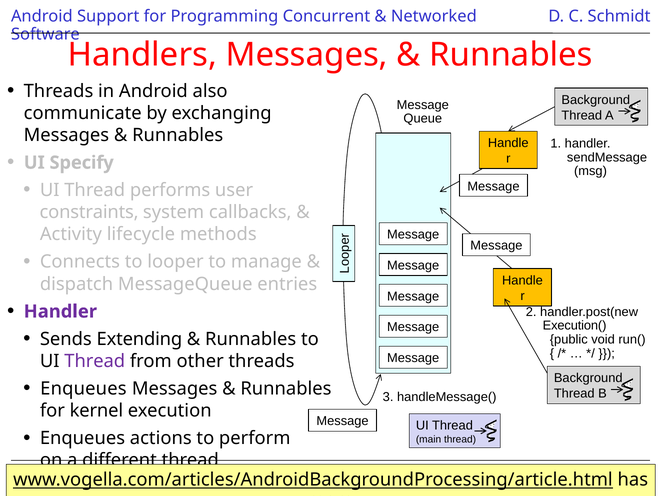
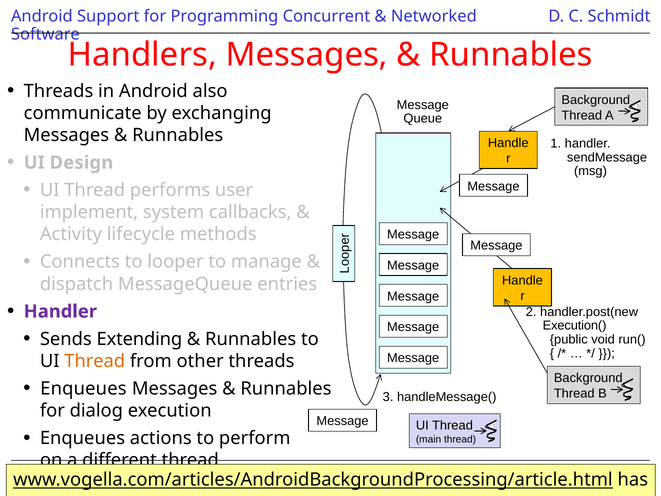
Specify: Specify -> Design
constraints: constraints -> implement
Thread at (95, 361) colour: purple -> orange
kernel: kernel -> dialog
